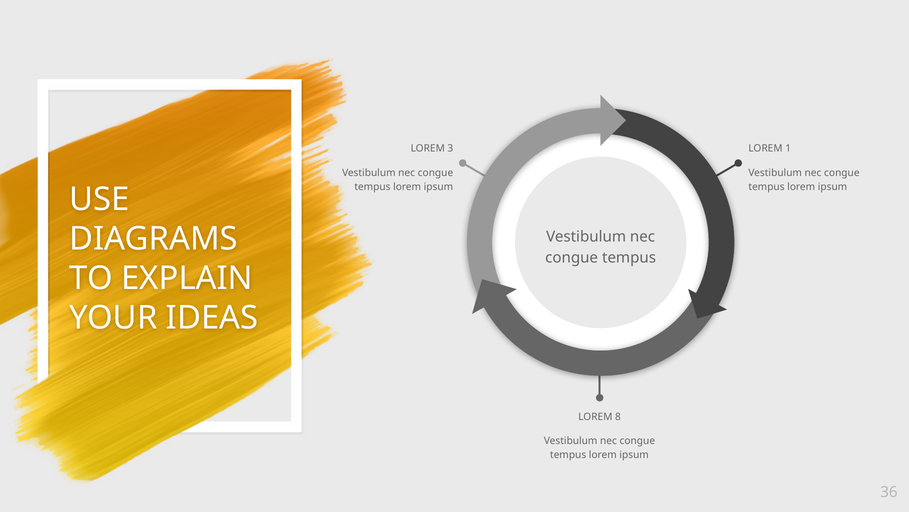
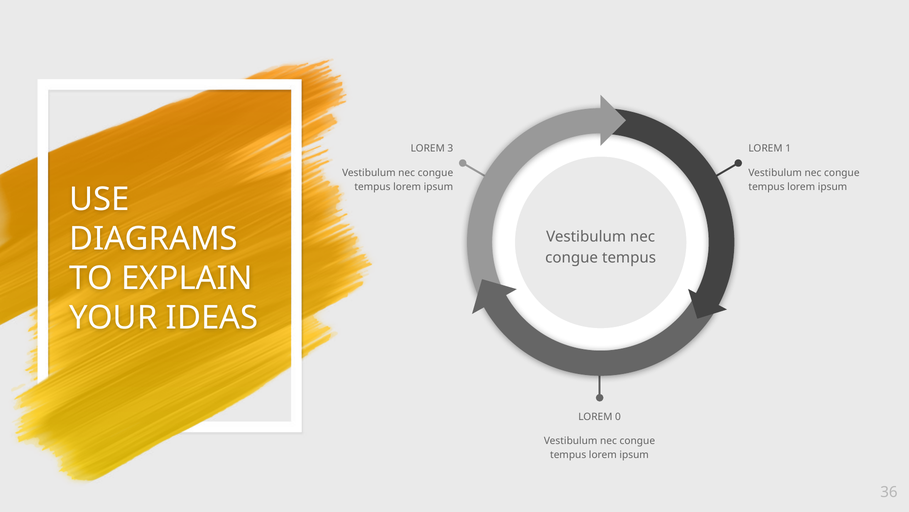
8: 8 -> 0
